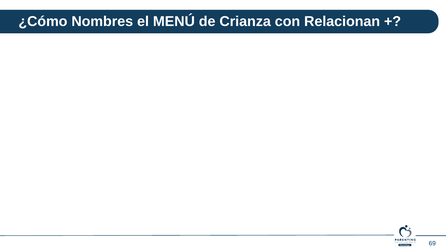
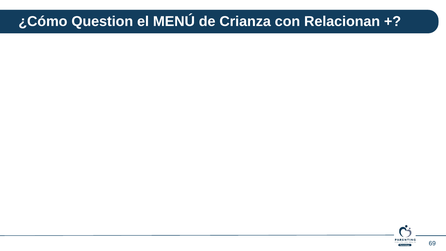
Nombres: Nombres -> Question
